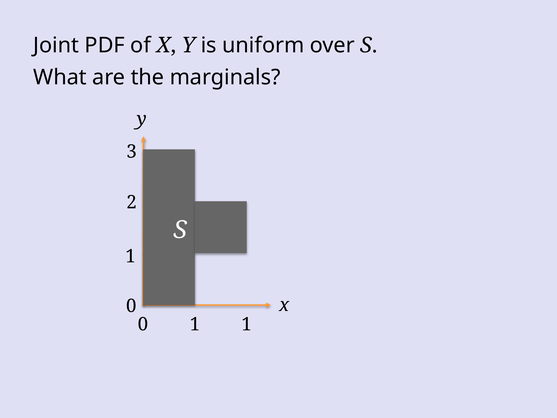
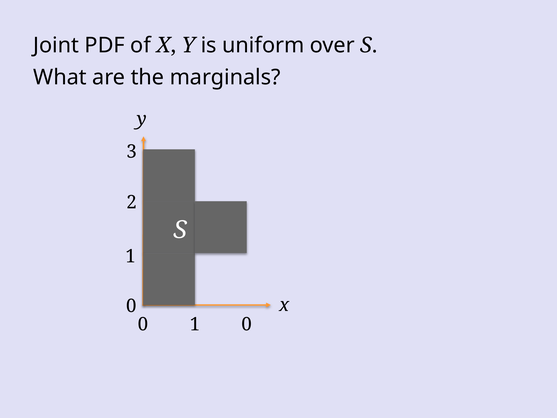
0 1 1: 1 -> 0
